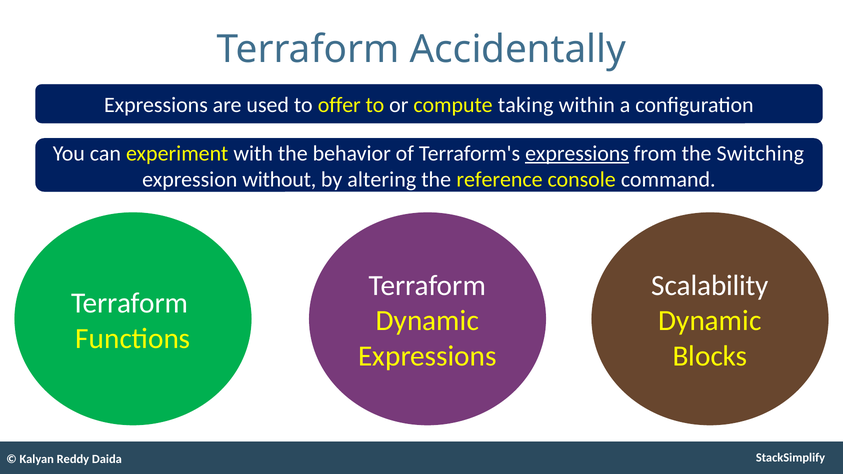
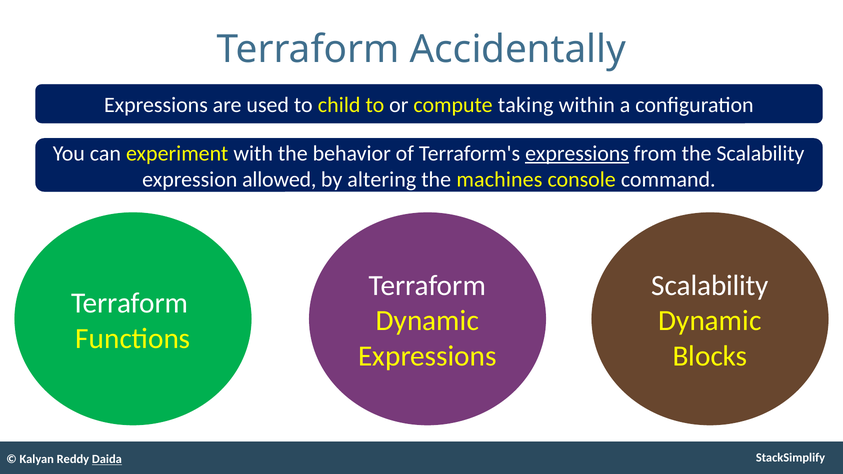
offer: offer -> child
the Switching: Switching -> Scalability
without: without -> allowed
reference: reference -> machines
Daida underline: none -> present
